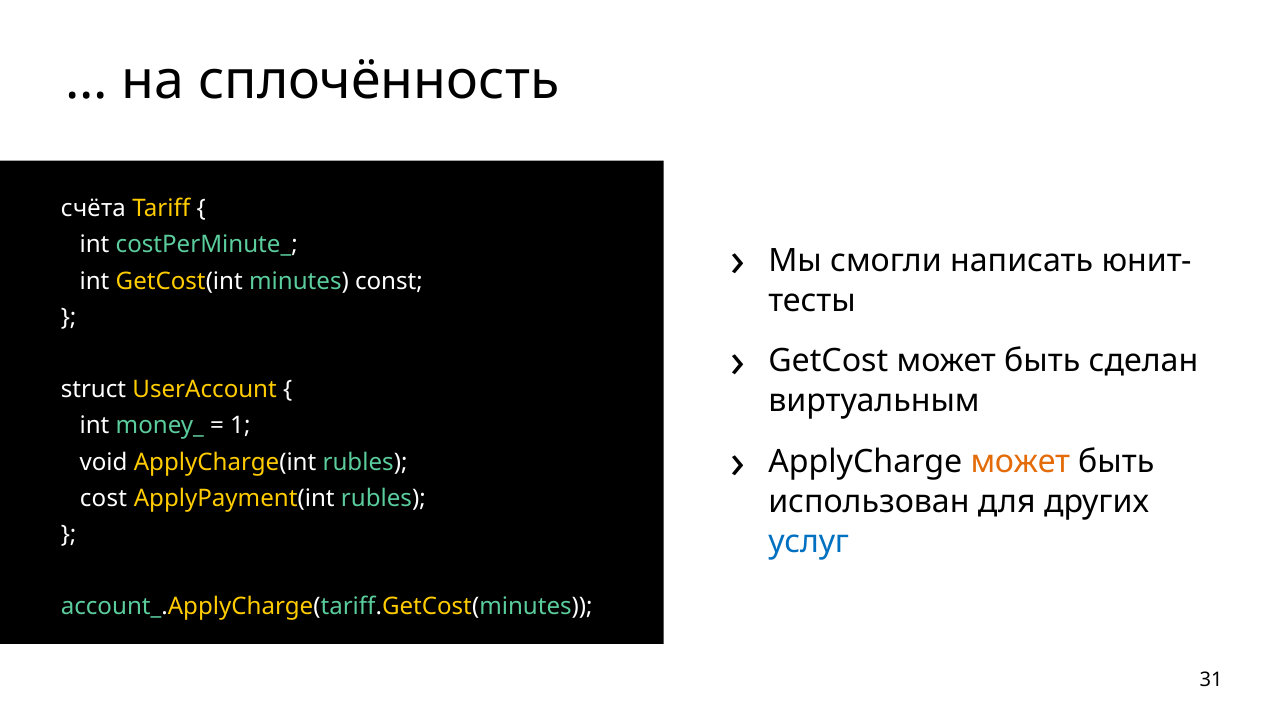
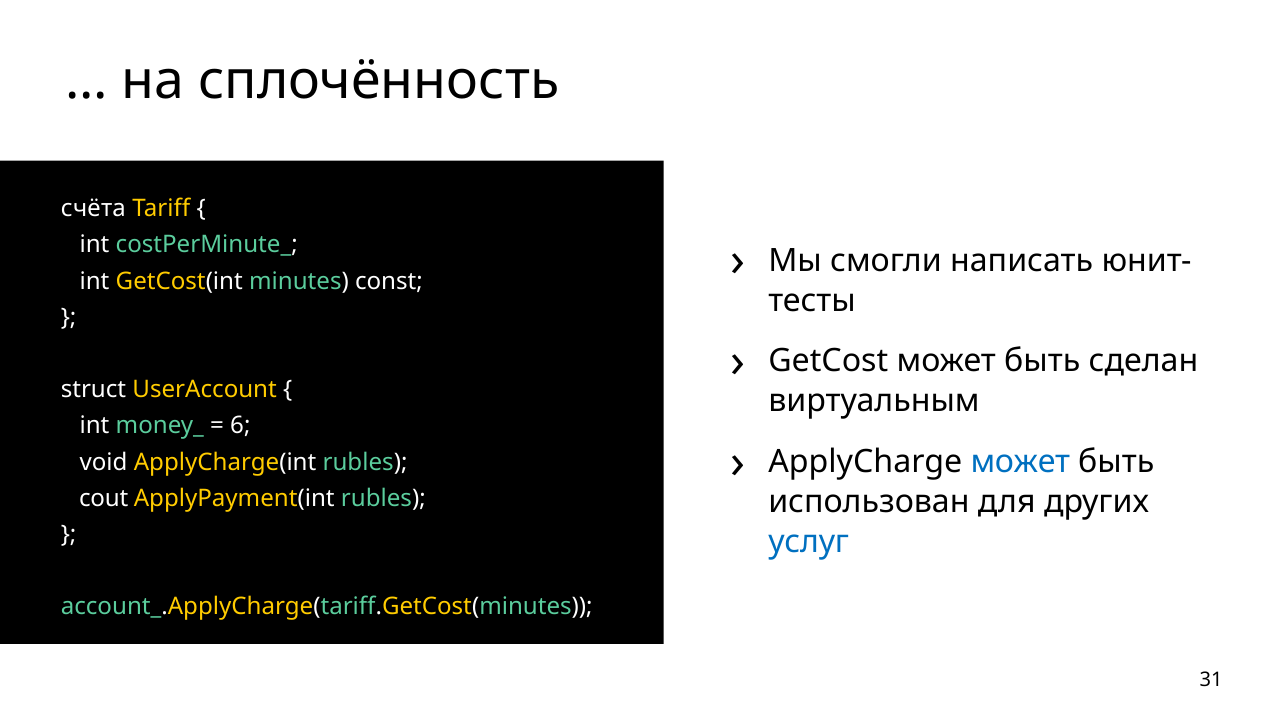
1: 1 -> 6
может at (1020, 462) colour: orange -> blue
cost: cost -> cout
